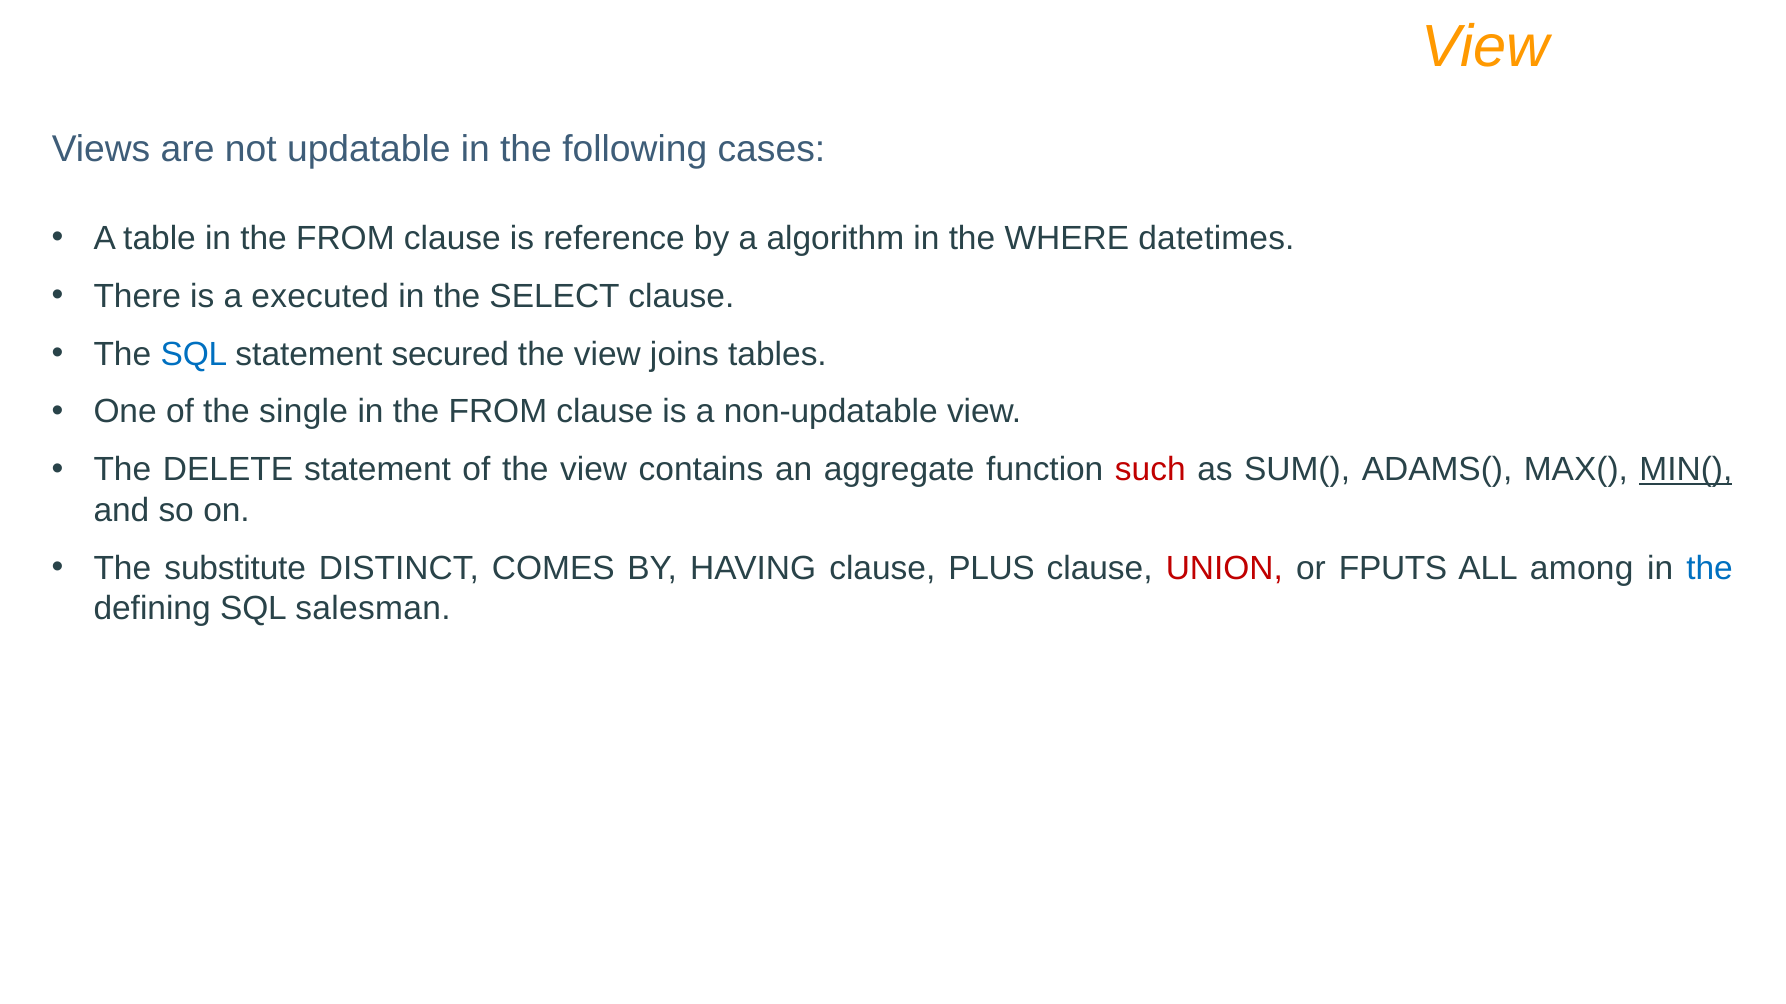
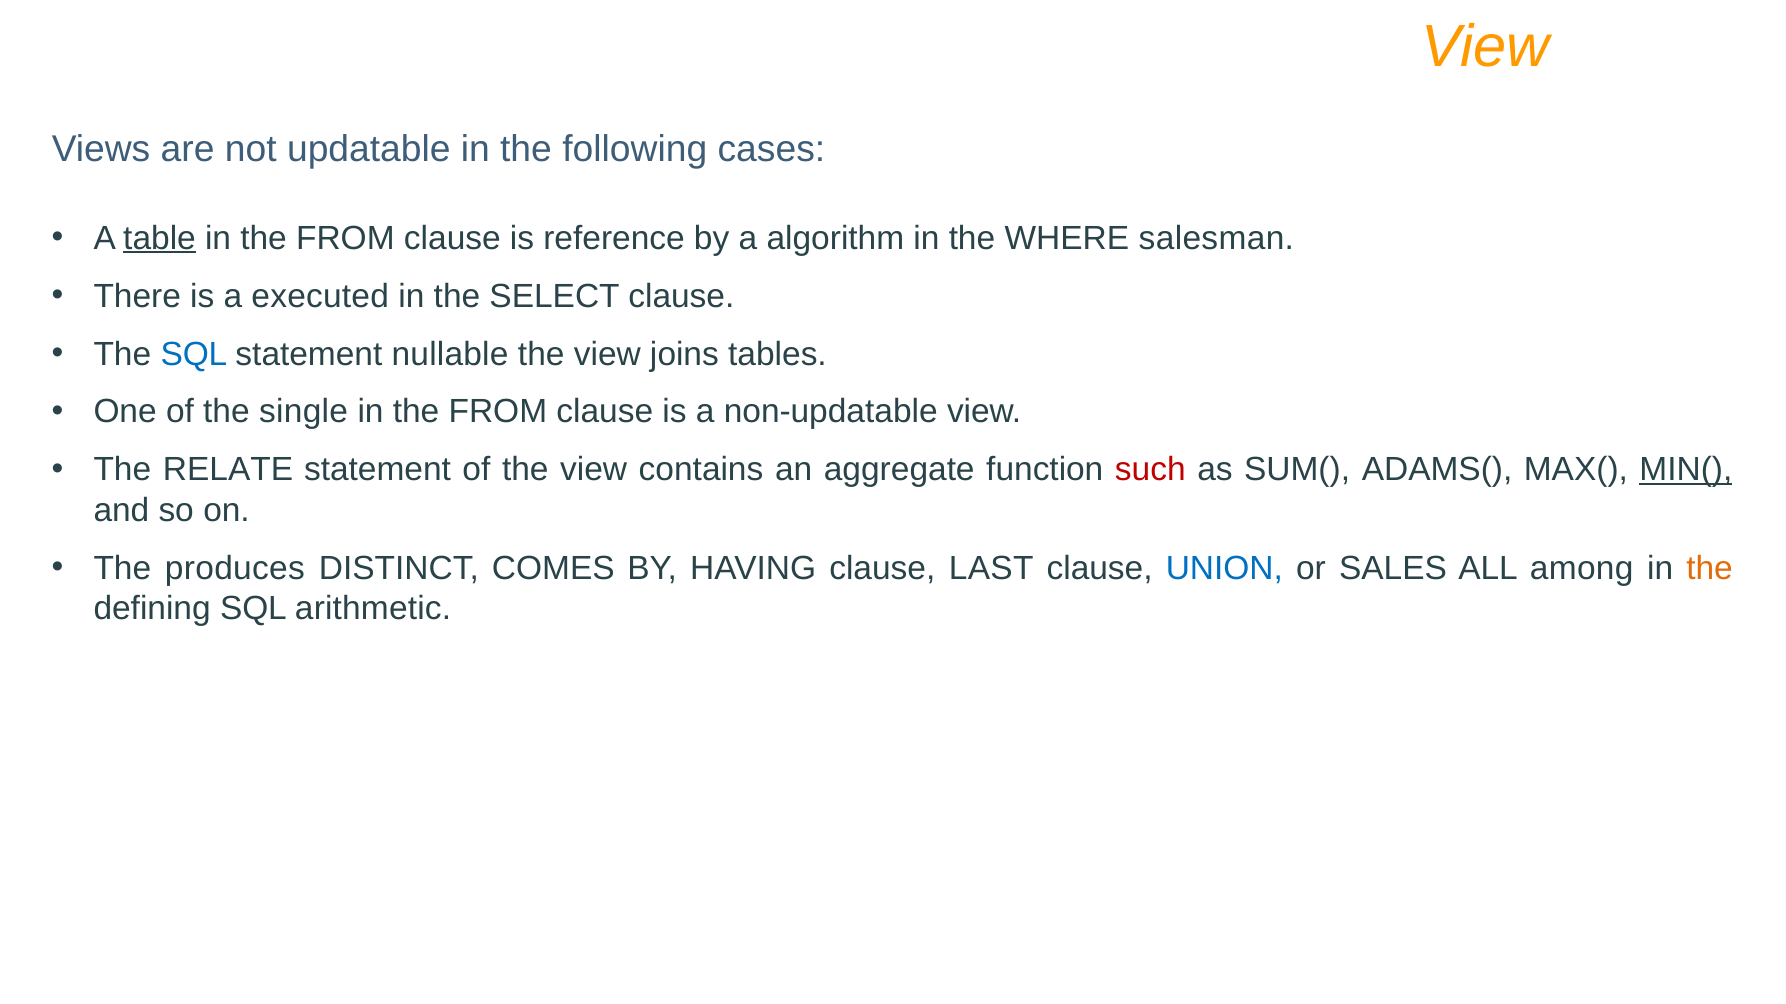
table underline: none -> present
datetimes: datetimes -> salesman
secured: secured -> nullable
DELETE: DELETE -> RELATE
substitute: substitute -> produces
PLUS: PLUS -> LAST
UNION colour: red -> blue
FPUTS: FPUTS -> SALES
the at (1710, 568) colour: blue -> orange
salesman: salesman -> arithmetic
